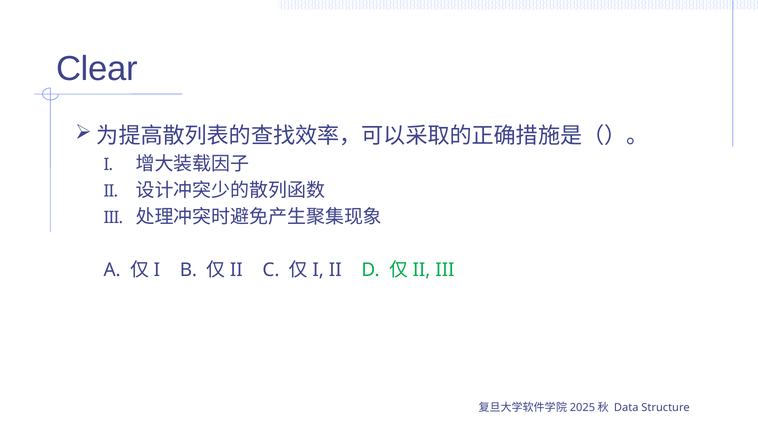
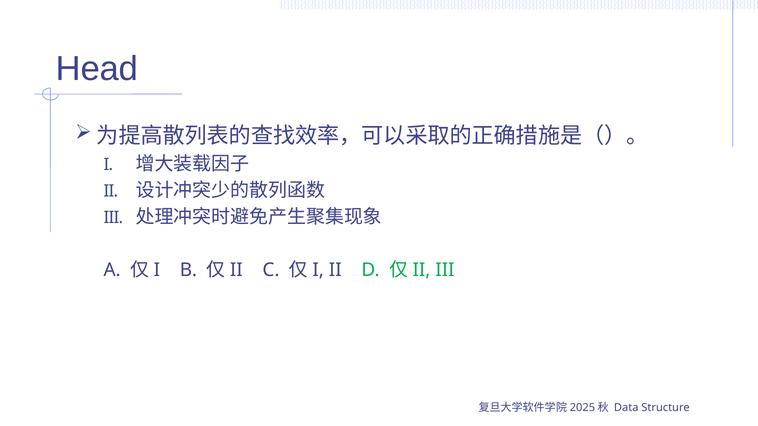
Clear: Clear -> Head
